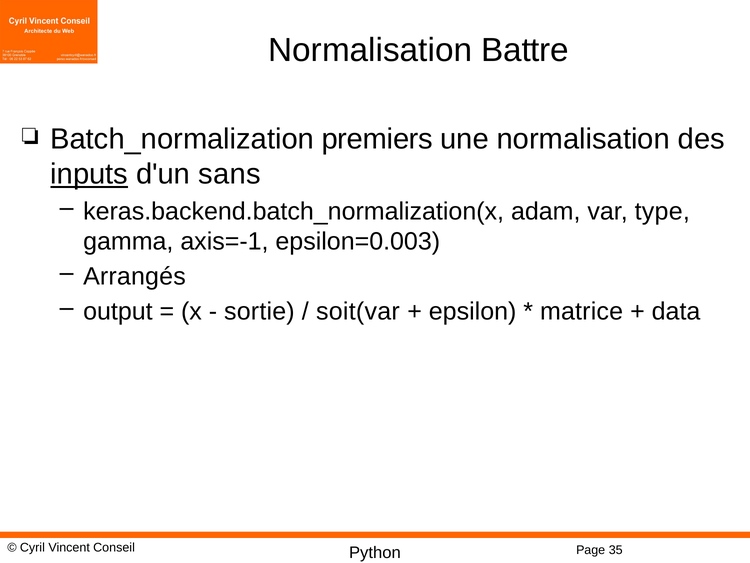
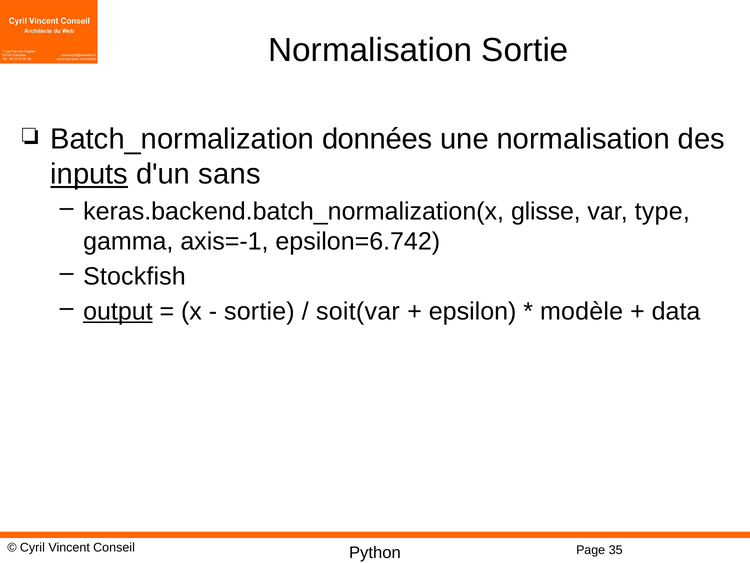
Normalisation Battre: Battre -> Sortie
premiers: premiers -> données
adam: adam -> glisse
epsilon=0.003: epsilon=0.003 -> epsilon=6.742
Arrangés: Arrangés -> Stockfish
output underline: none -> present
matrice: matrice -> modèle
